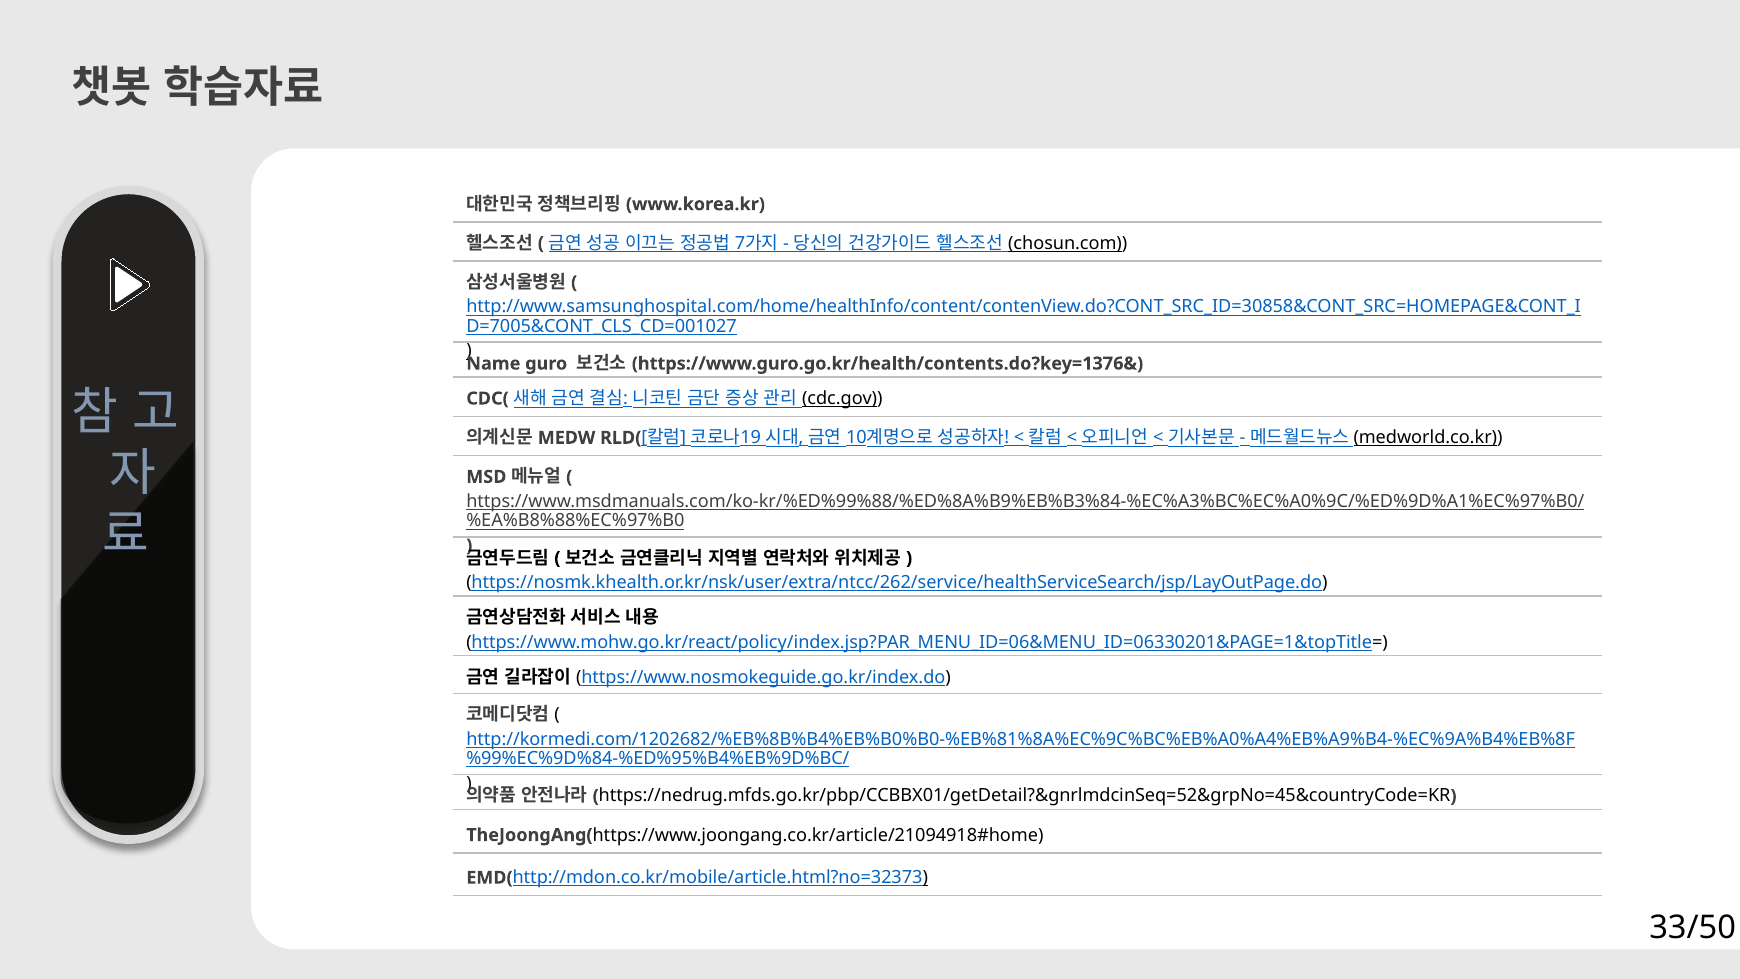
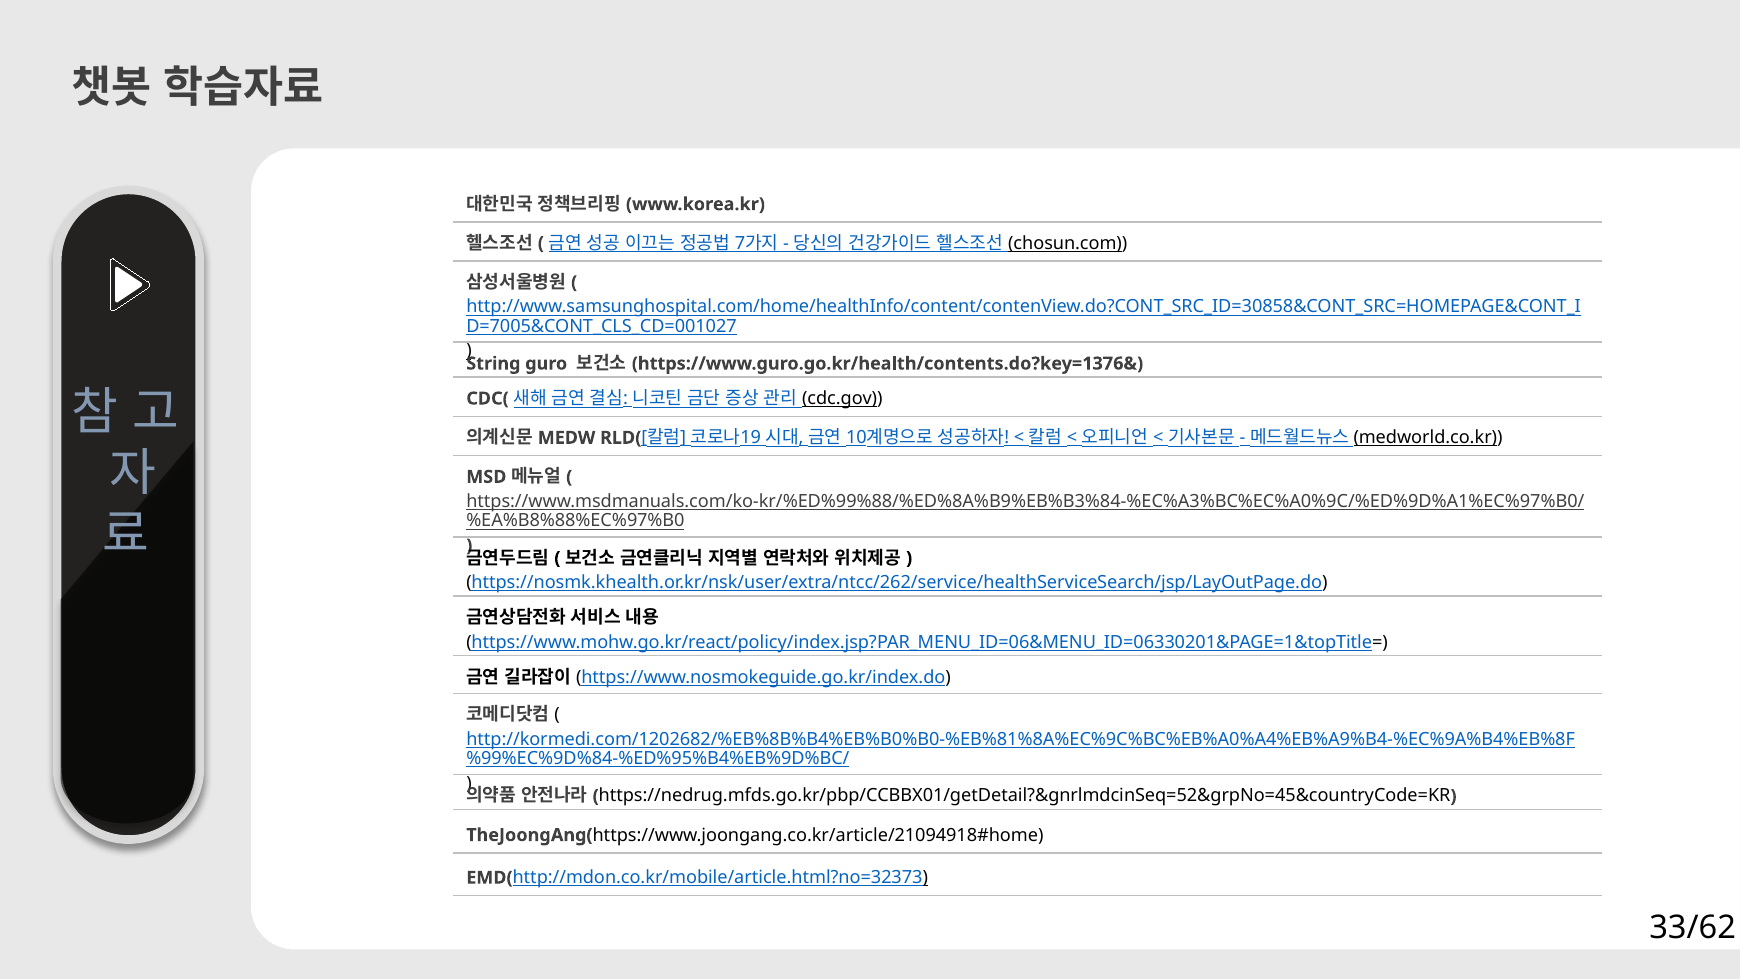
Name: Name -> String
33/50: 33/50 -> 33/62
